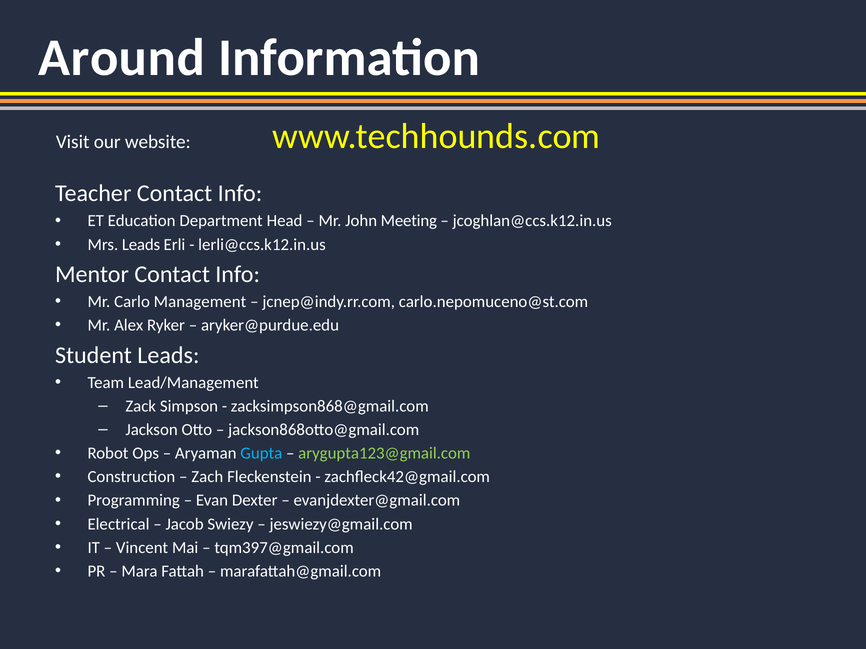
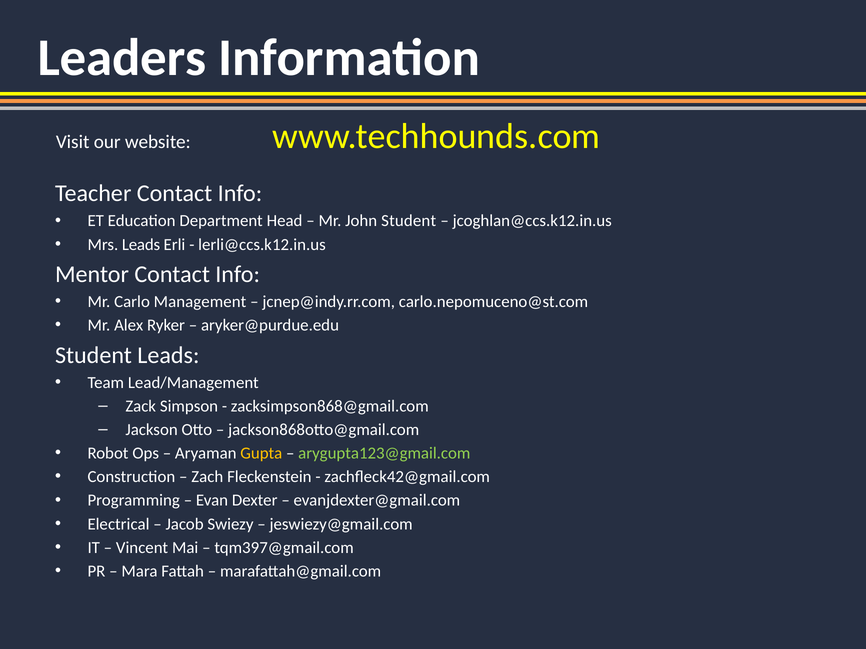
Around: Around -> Leaders
John Meeting: Meeting -> Student
Gupta colour: light blue -> yellow
